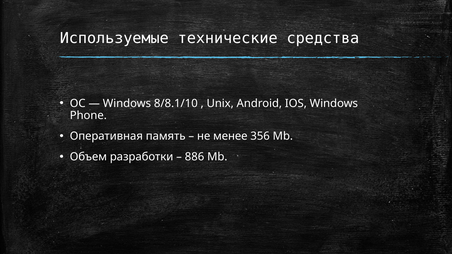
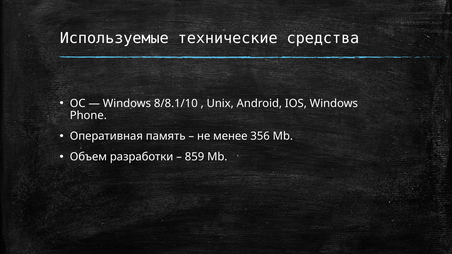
886: 886 -> 859
